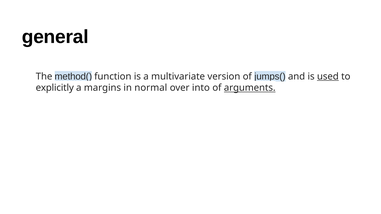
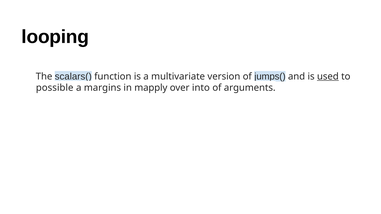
general: general -> looping
method(: method( -> scalars(
explicitly: explicitly -> possible
normal: normal -> mapply
arguments underline: present -> none
